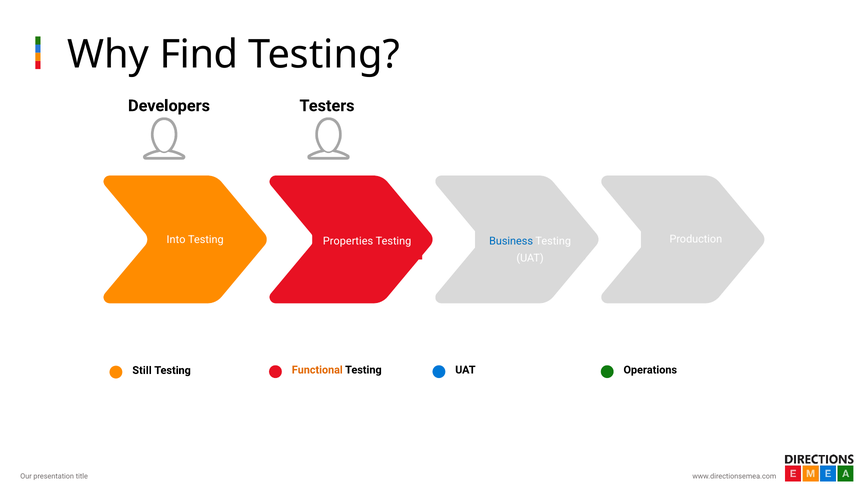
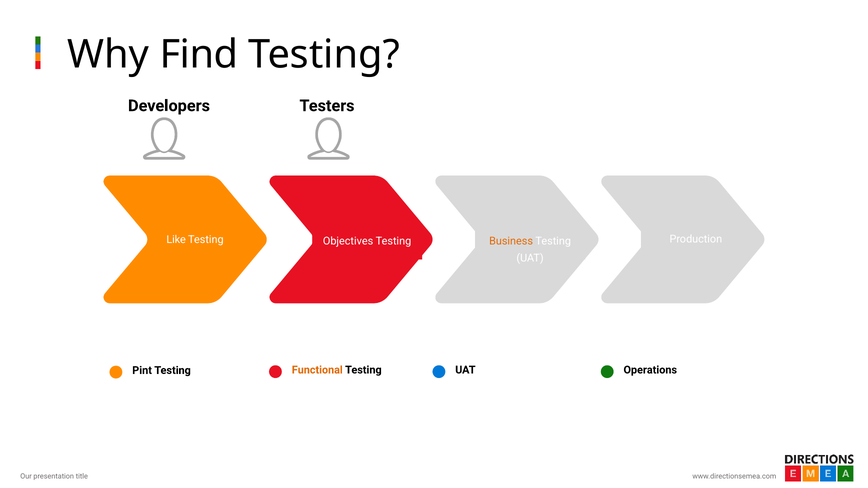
Into: Into -> Like
Properties: Properties -> Objectives
Business colour: blue -> orange
Still: Still -> Pint
